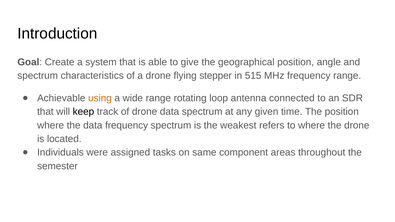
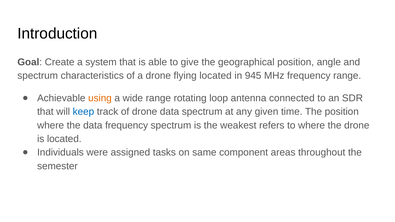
flying stepper: stepper -> located
515: 515 -> 945
keep colour: black -> blue
